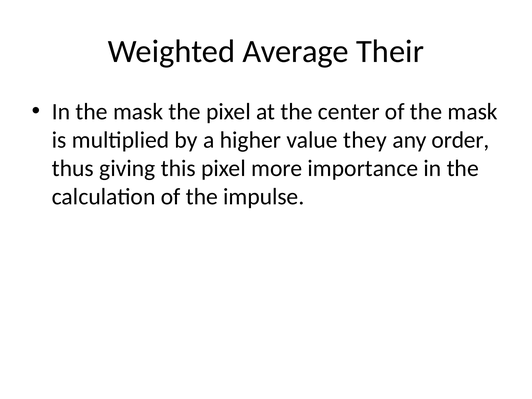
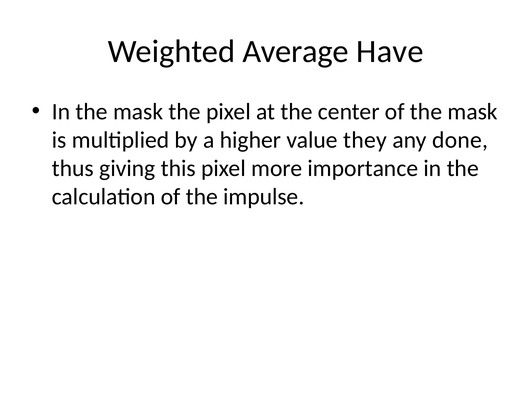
Their: Their -> Have
order: order -> done
